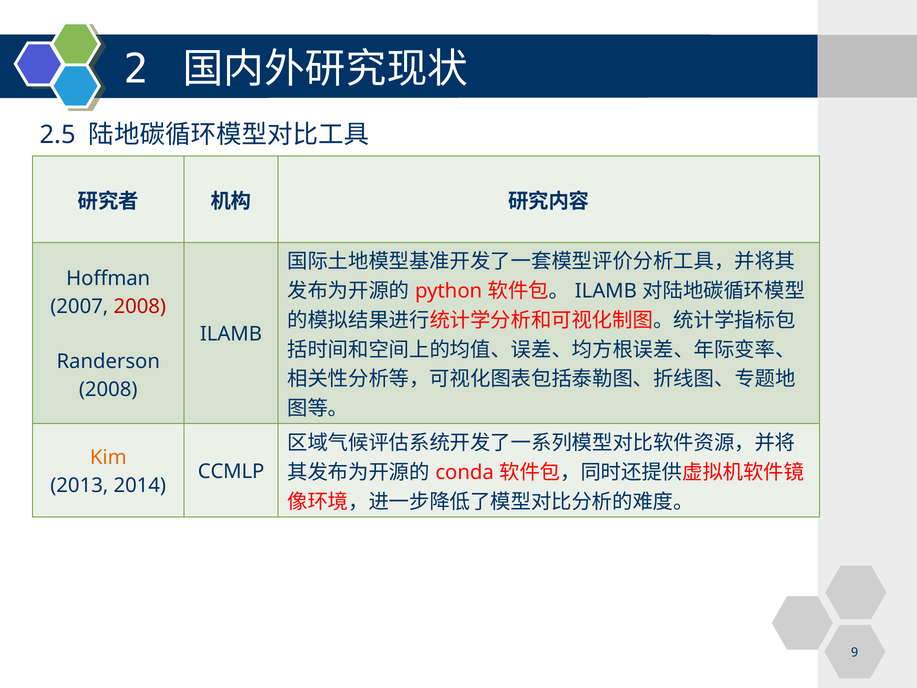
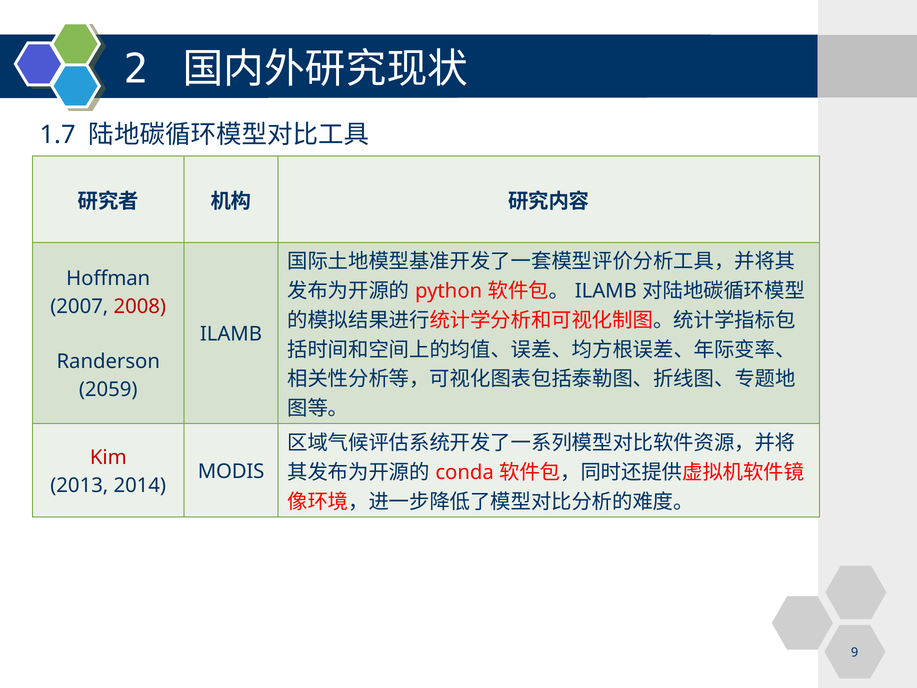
2.5: 2.5 -> 1.7
2008 at (108, 389): 2008 -> 2059
Kim colour: orange -> red
CCMLP: CCMLP -> MODIS
